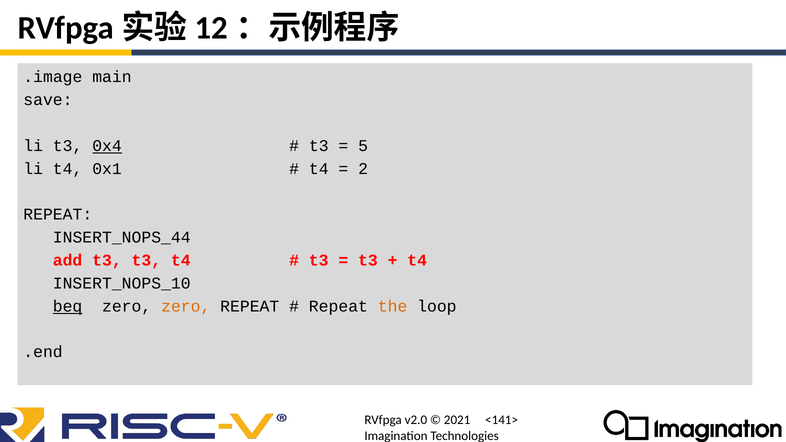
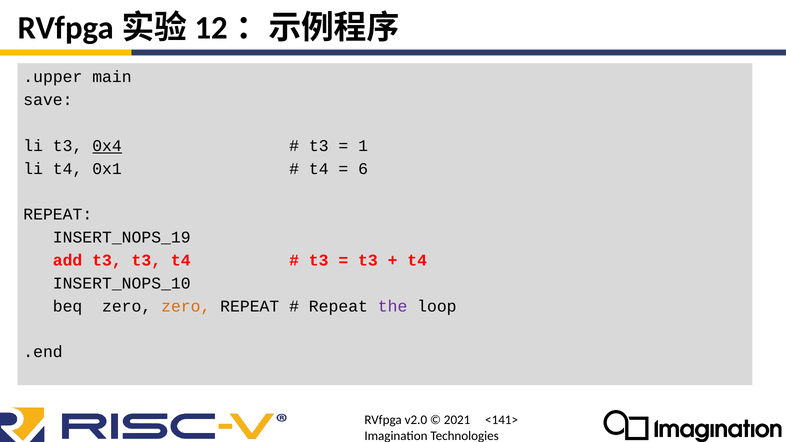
.image: .image -> .upper
5: 5 -> 1
2: 2 -> 6
INSERT_NOPS_44: INSERT_NOPS_44 -> INSERT_NOPS_19
beq underline: present -> none
the colour: orange -> purple
